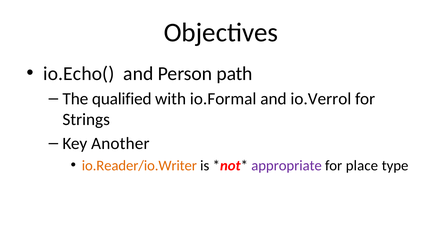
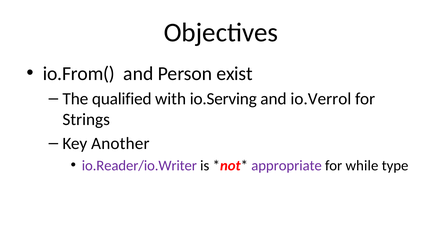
io.Echo(: io.Echo( -> io.From(
path: path -> exist
io.Formal: io.Formal -> io.Serving
io.Reader/io.Writer colour: orange -> purple
place: place -> while
